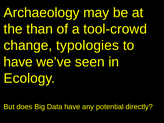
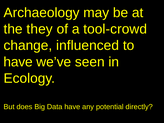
than: than -> they
typologies: typologies -> influenced
